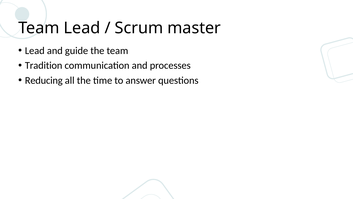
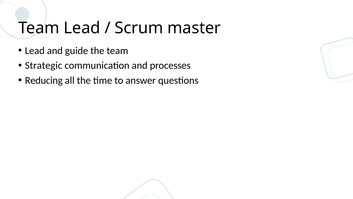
Tradition: Tradition -> Strategic
